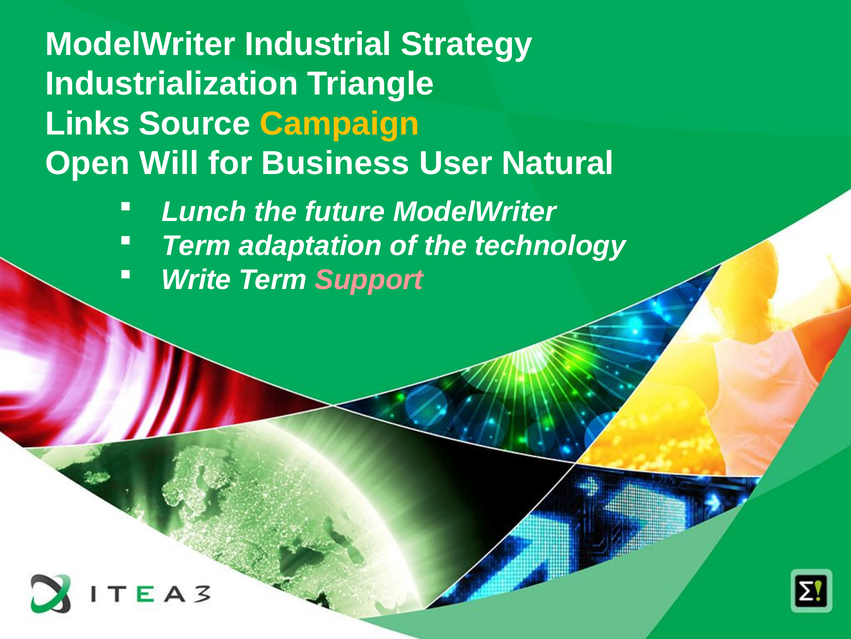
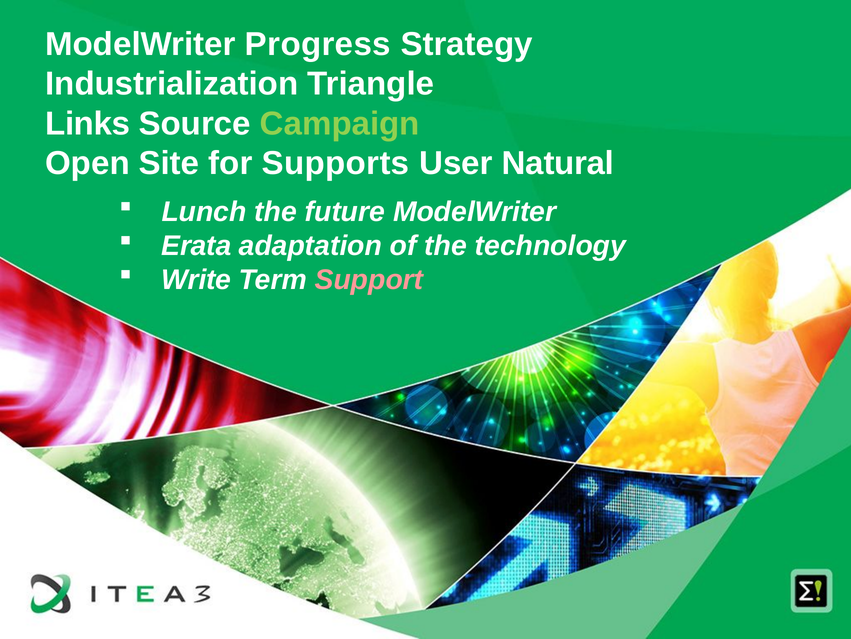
Industrial: Industrial -> Progress
Campaign colour: yellow -> light green
Will: Will -> Site
Business: Business -> Supports
Term at (196, 246): Term -> Erata
